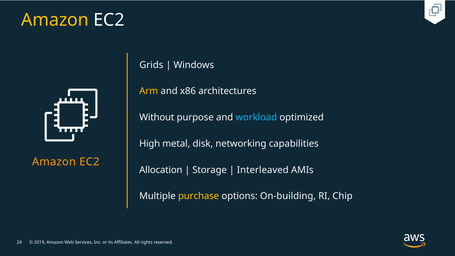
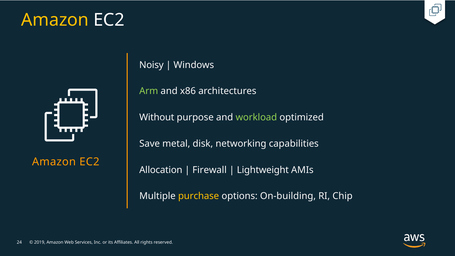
Grids: Grids -> Noisy
Arm colour: yellow -> light green
workload colour: light blue -> light green
High: High -> Save
Storage: Storage -> Firewall
Interleaved: Interleaved -> Lightweight
